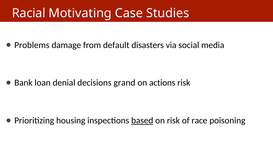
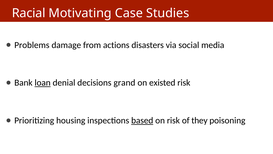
default: default -> actions
loan underline: none -> present
actions: actions -> existed
race: race -> they
